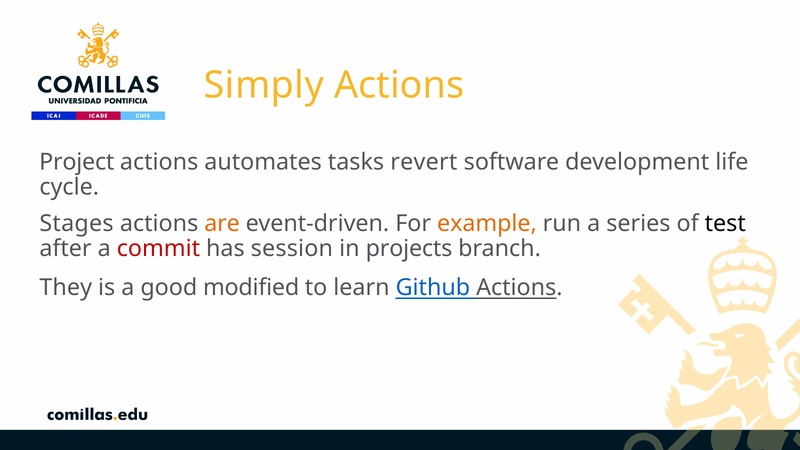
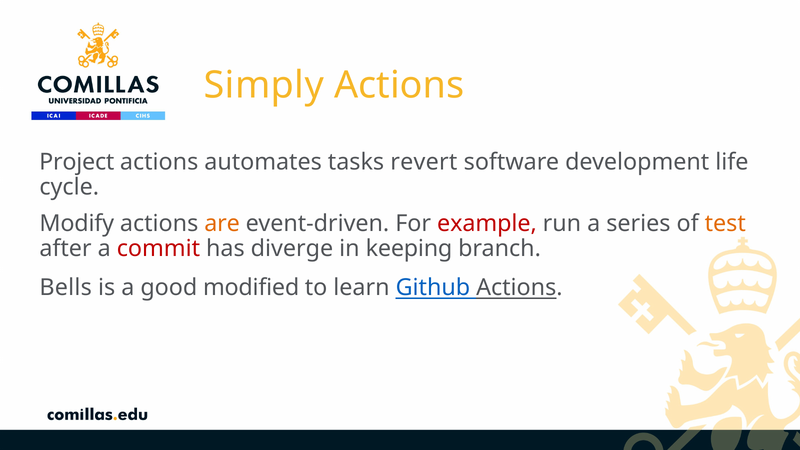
Stages: Stages -> Modify
example colour: orange -> red
test colour: black -> orange
session: session -> diverge
projects: projects -> keeping
They: They -> Bells
